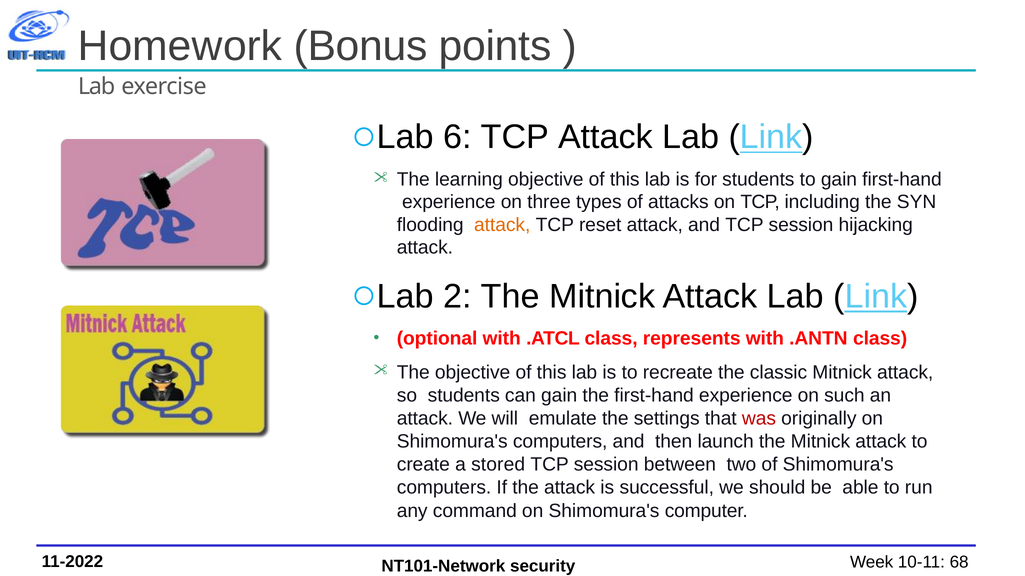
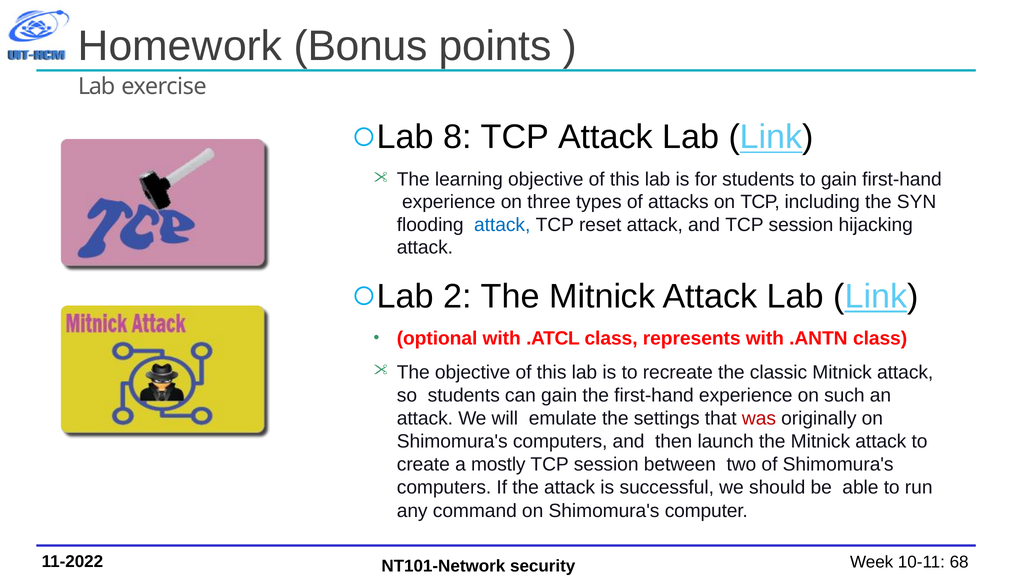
6: 6 -> 8
attack at (502, 225) colour: orange -> blue
stored: stored -> mostly
